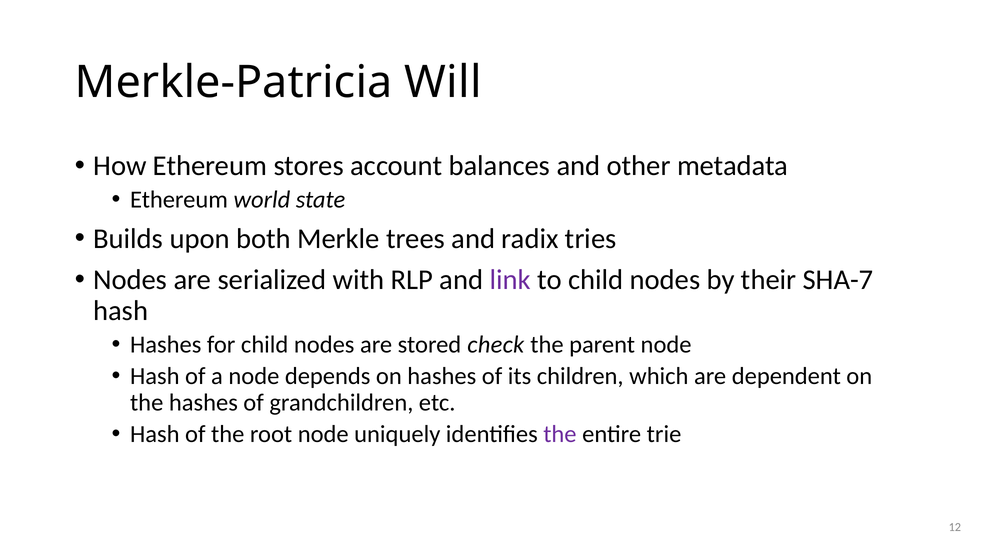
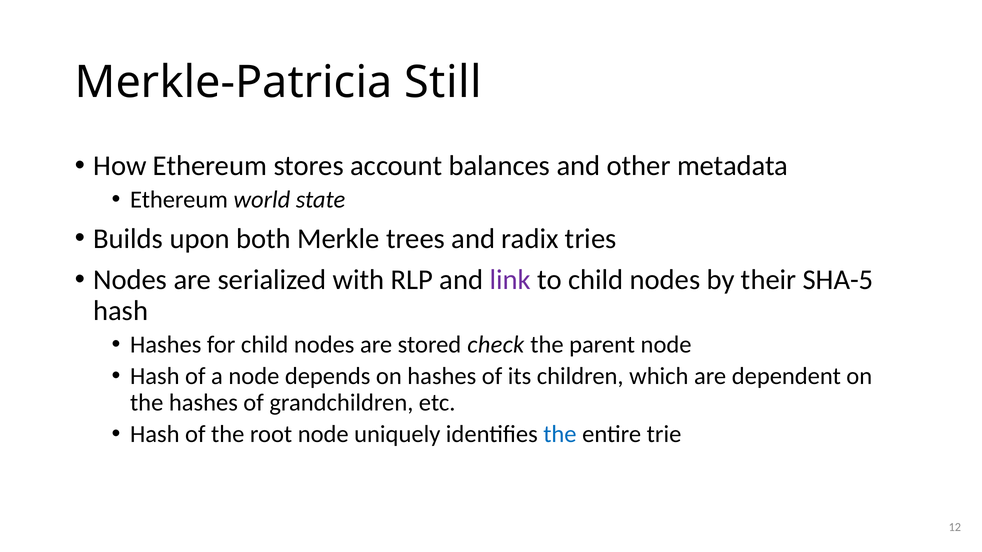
Will: Will -> Still
SHA-7: SHA-7 -> SHA-5
the at (560, 434) colour: purple -> blue
